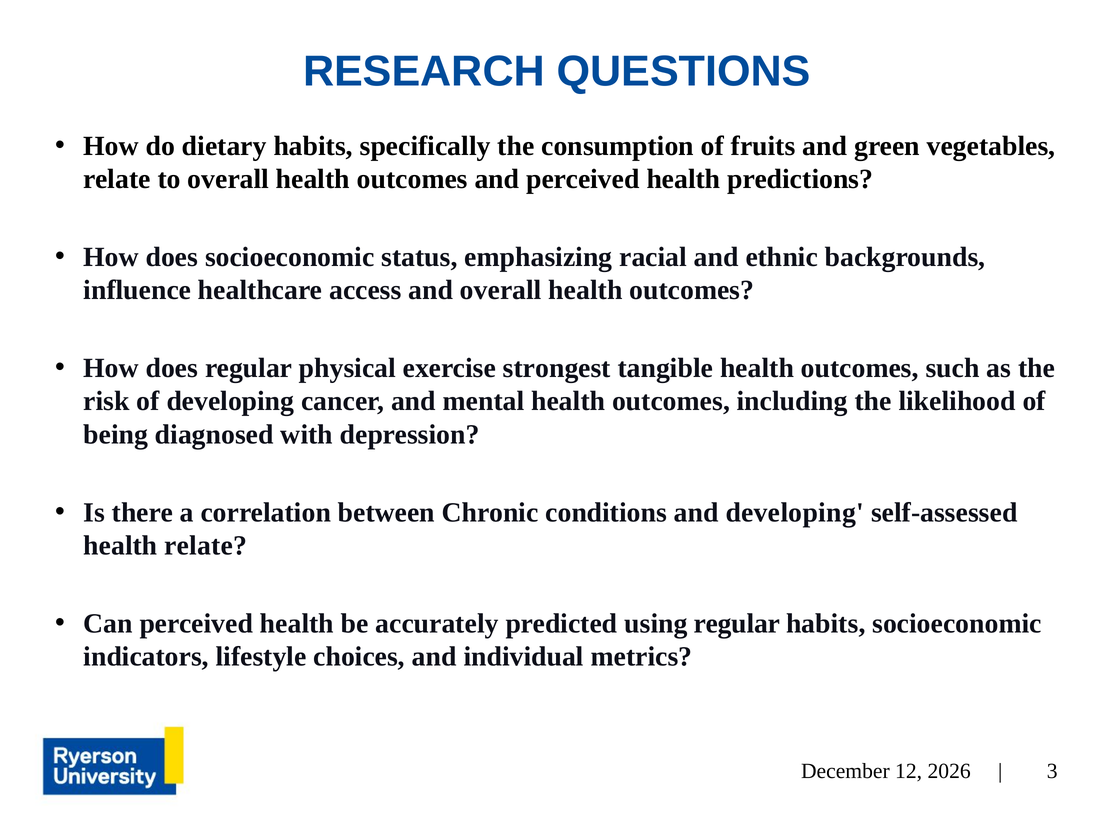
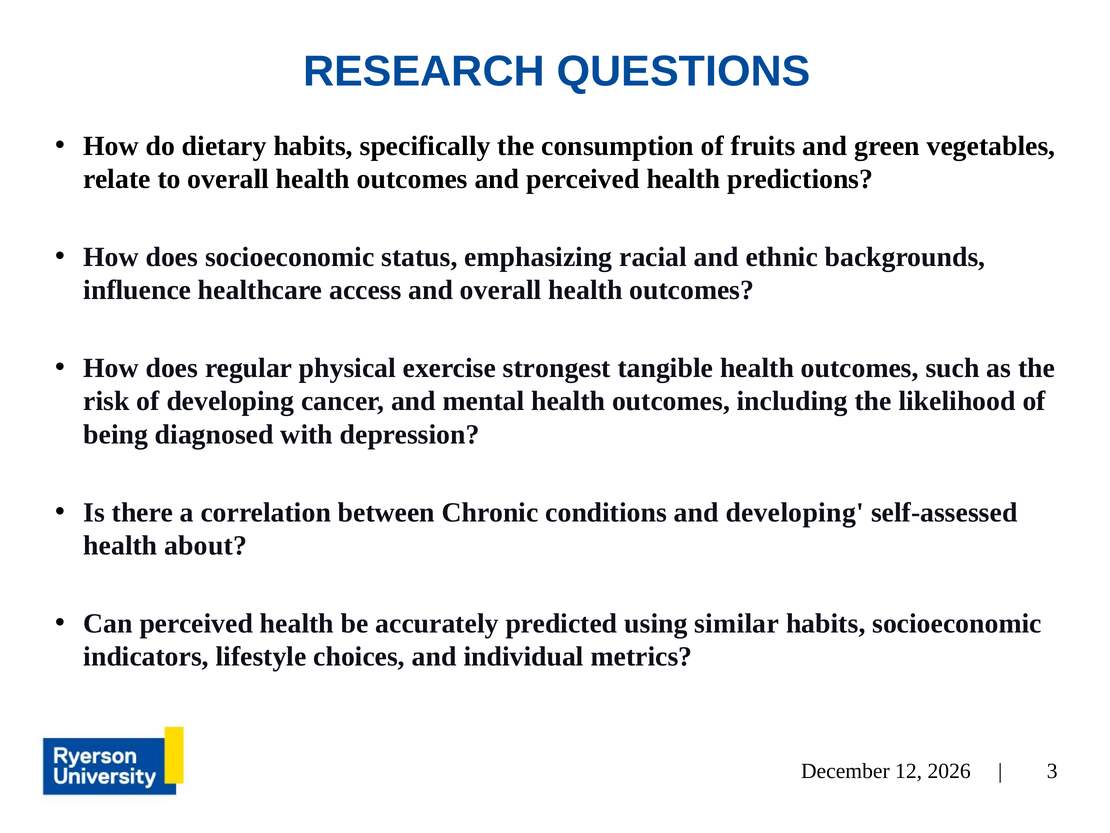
health relate: relate -> about
using regular: regular -> similar
